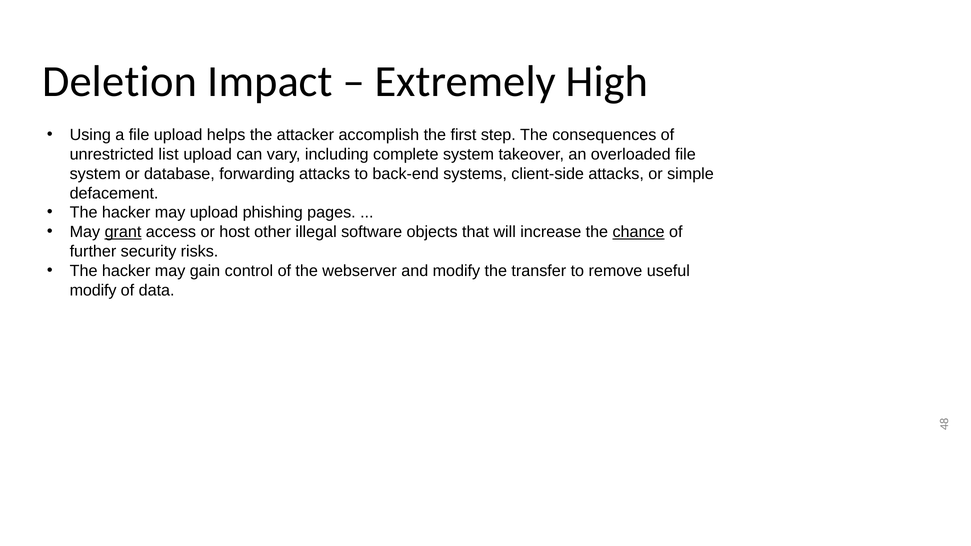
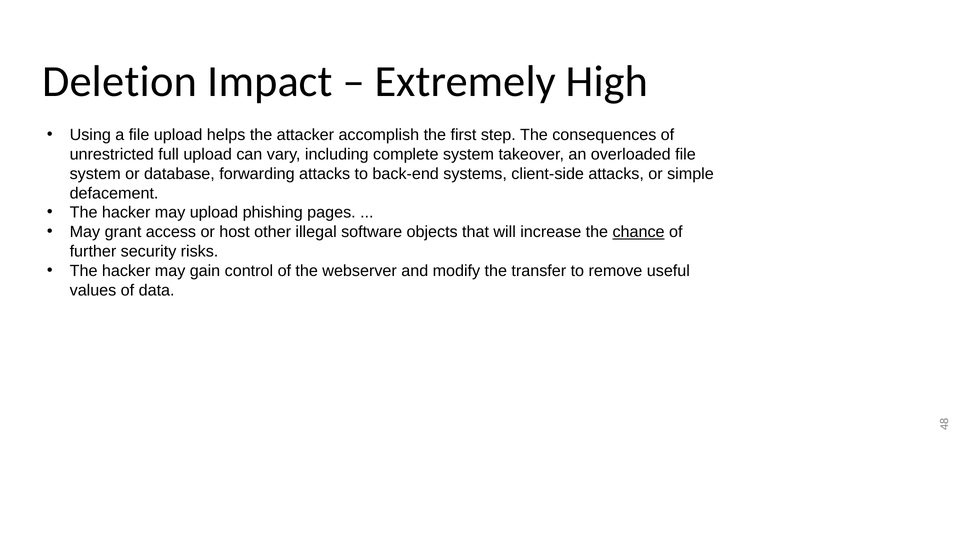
list: list -> full
grant underline: present -> none
modify at (93, 290): modify -> values
